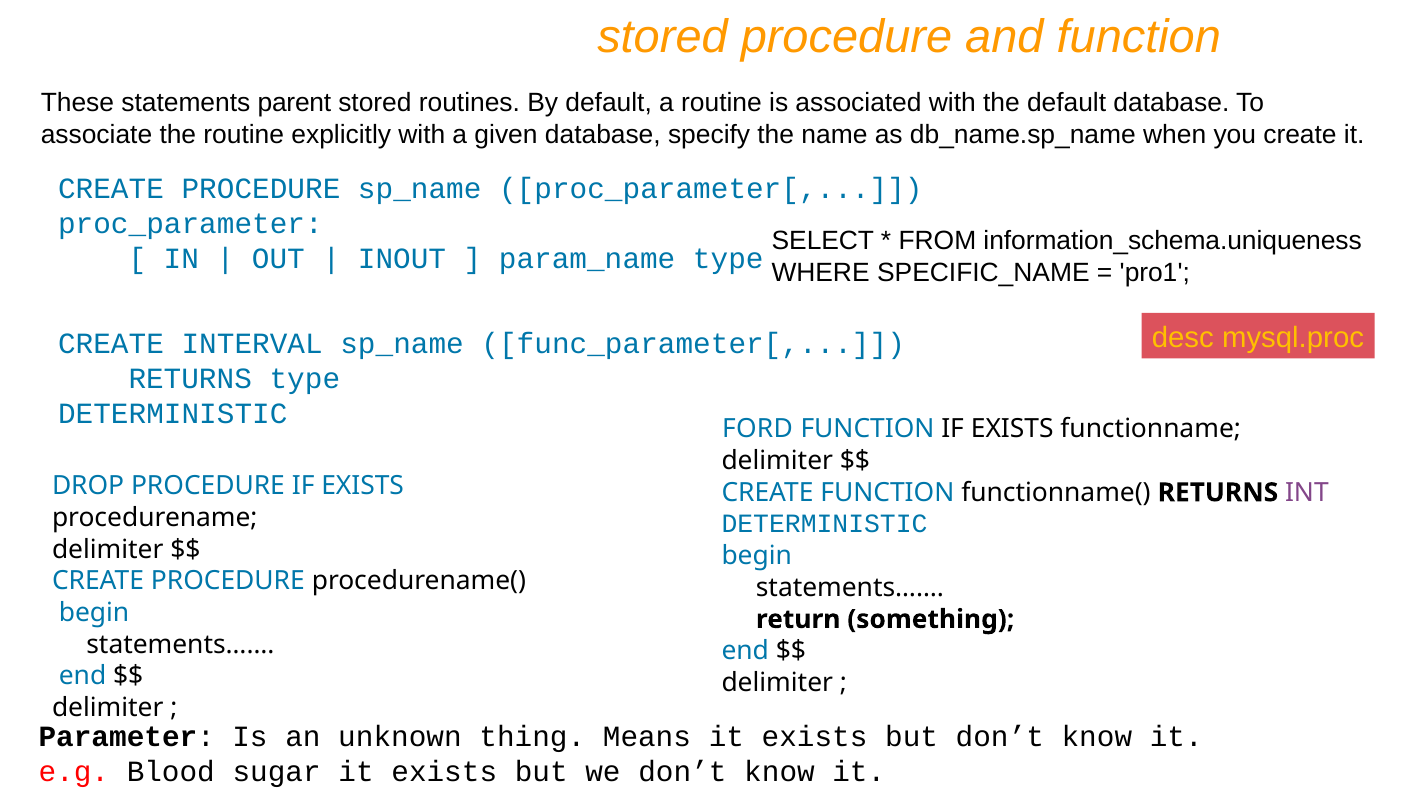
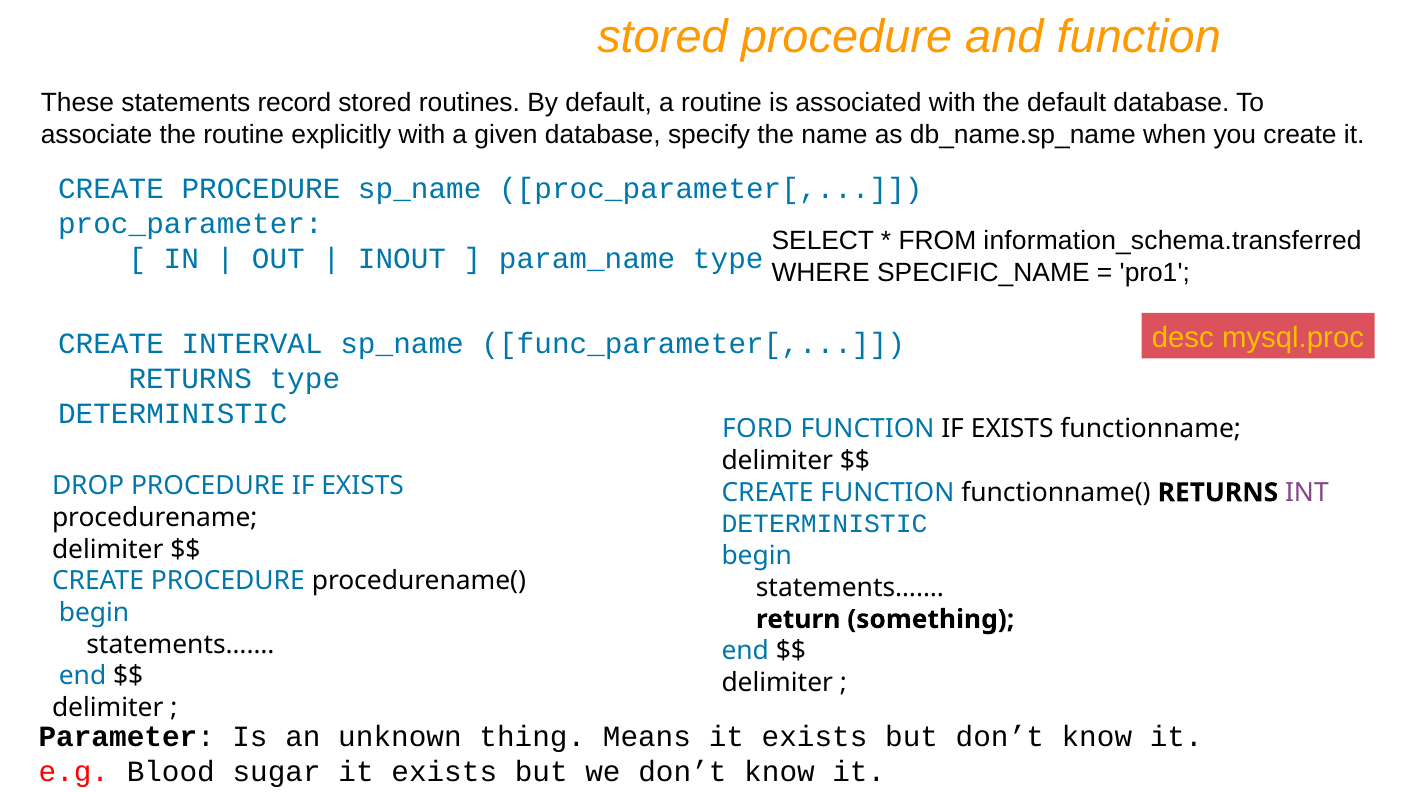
parent: parent -> record
information_schema.uniqueness: information_schema.uniqueness -> information_schema.transferred
